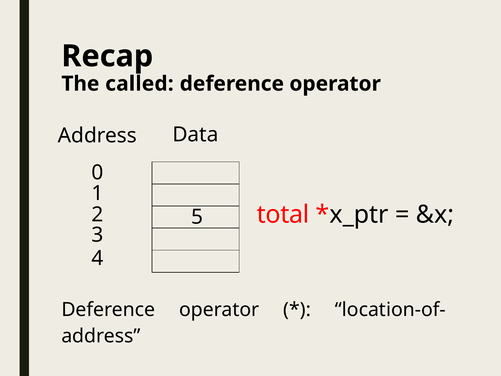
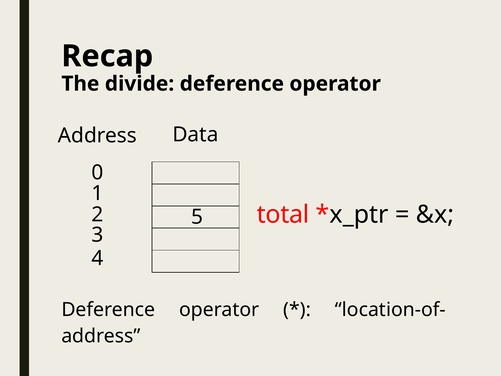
called: called -> divide
